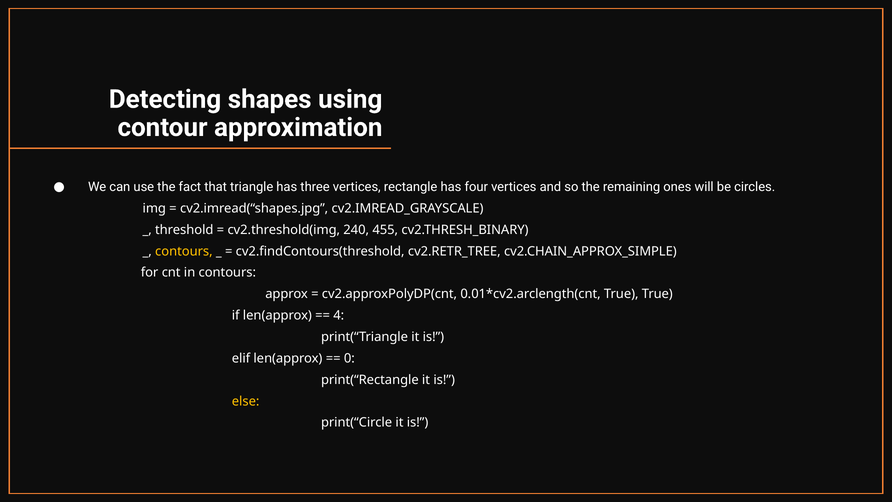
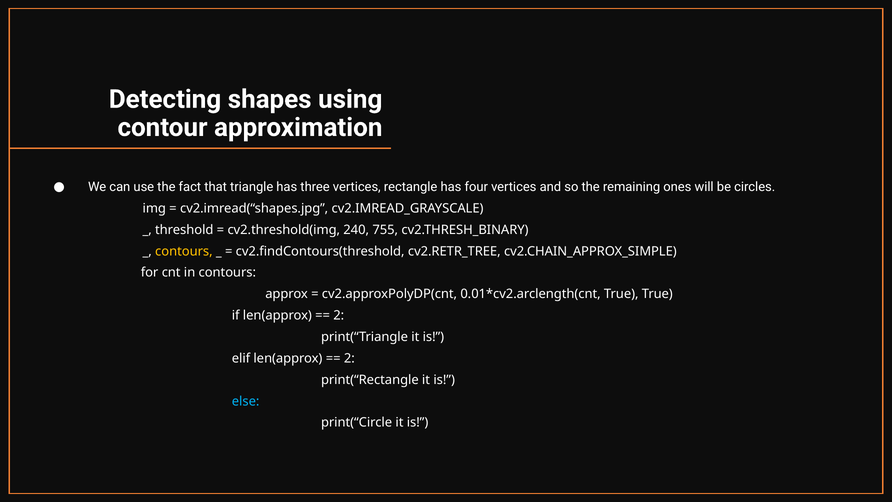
455: 455 -> 755
4 at (339, 315): 4 -> 2
0 at (349, 358): 0 -> 2
else colour: yellow -> light blue
